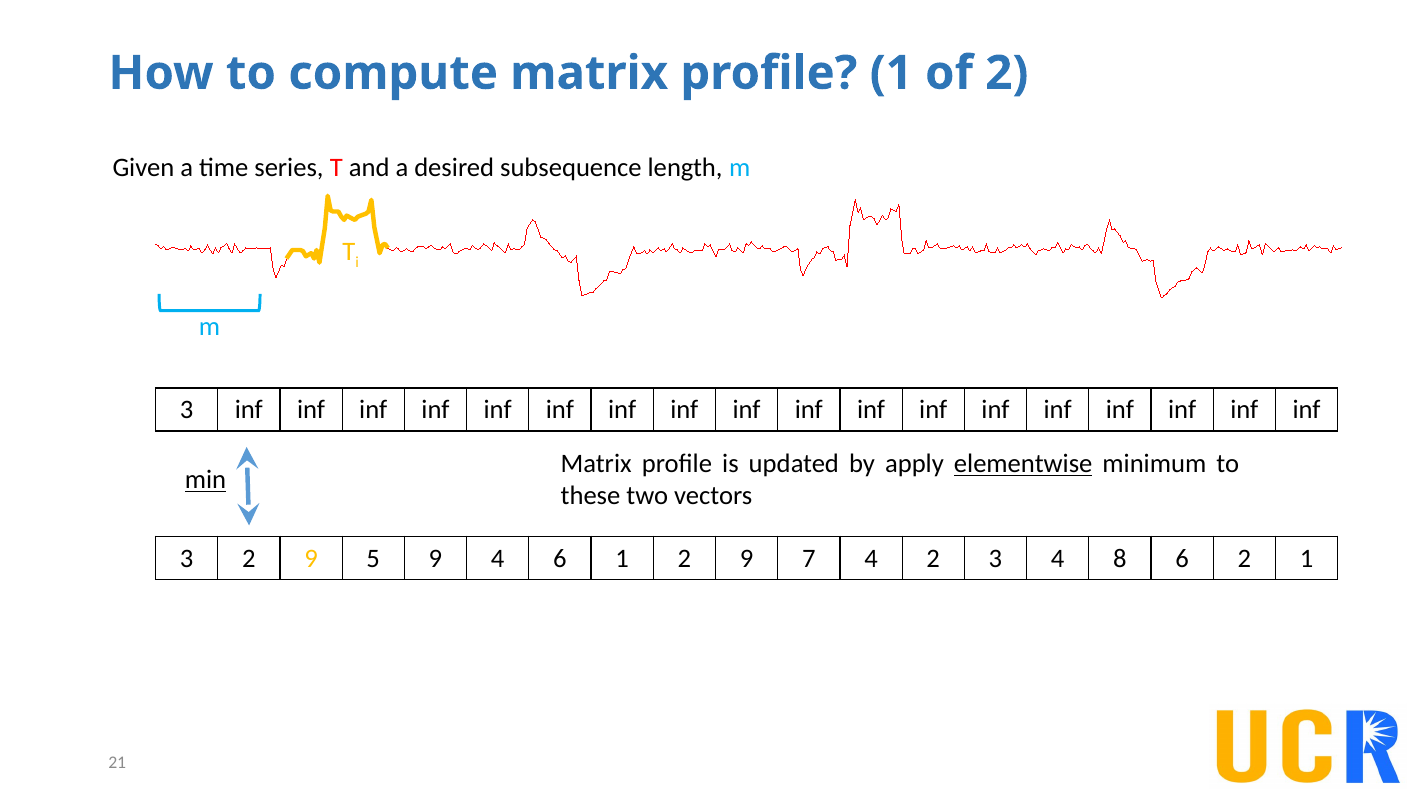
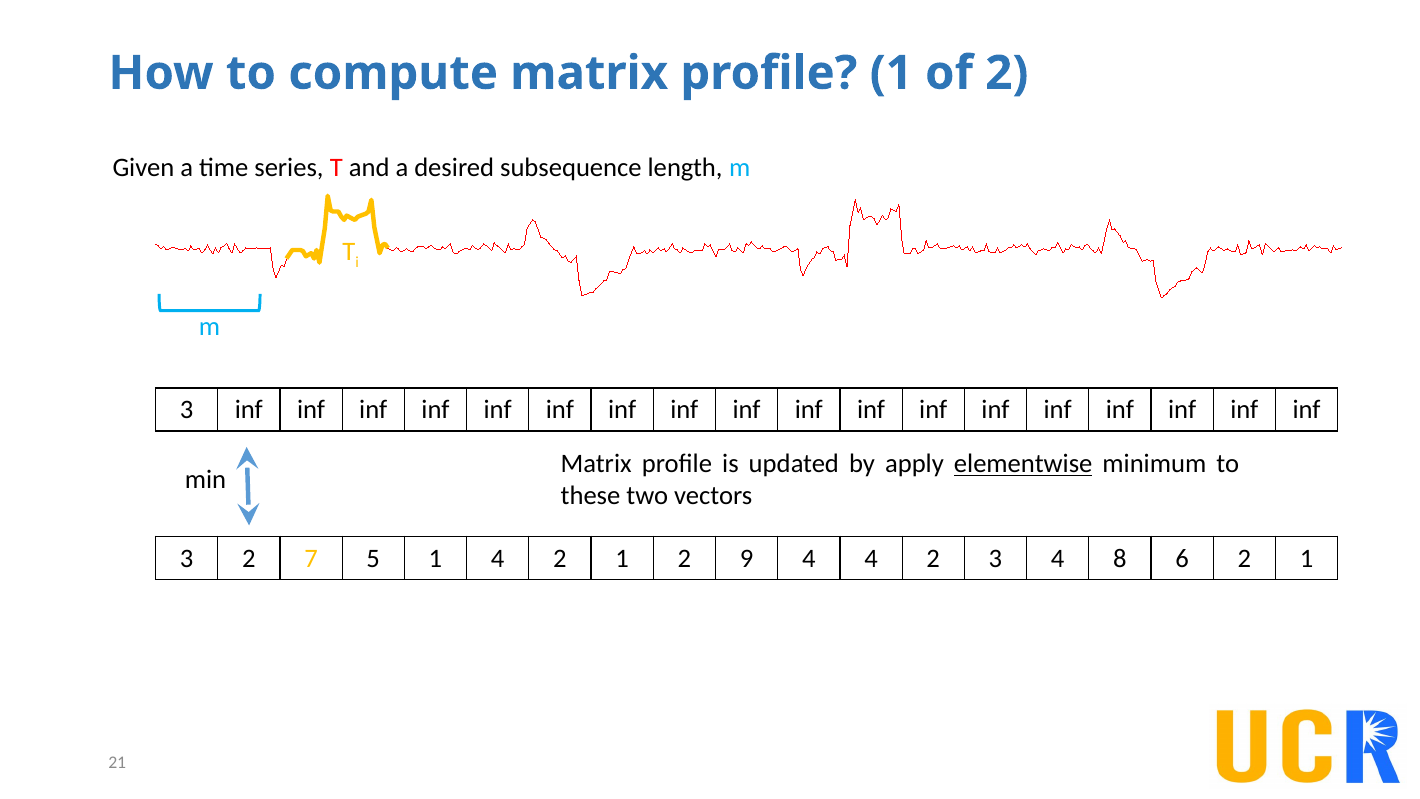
min underline: present -> none
3 2 9: 9 -> 7
5 9: 9 -> 1
6 at (560, 558): 6 -> 2
9 7: 7 -> 4
